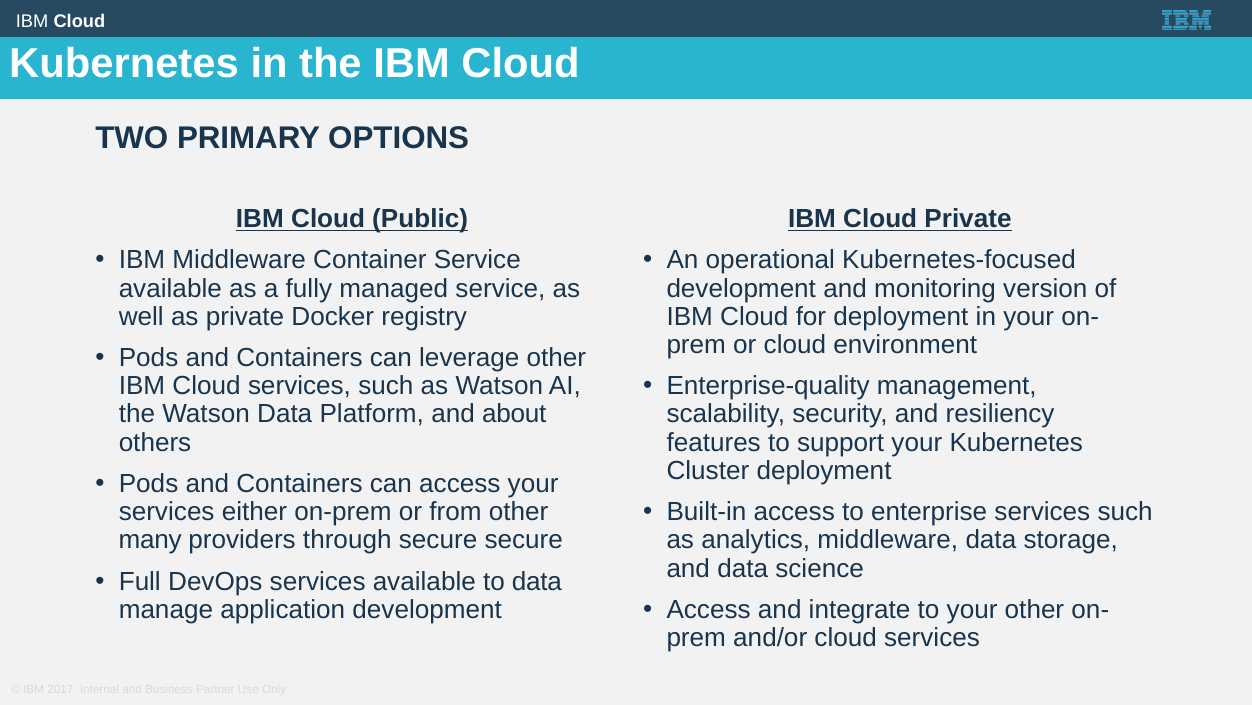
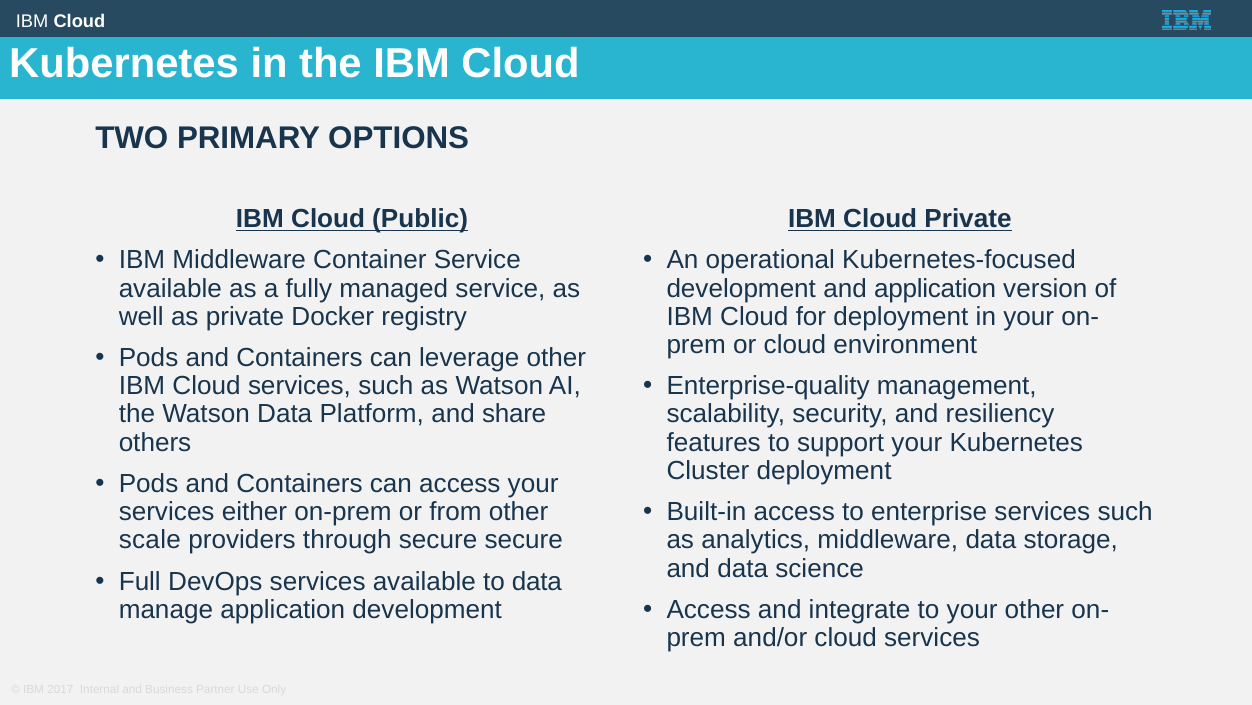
and monitoring: monitoring -> application
about: about -> share
many: many -> scale
